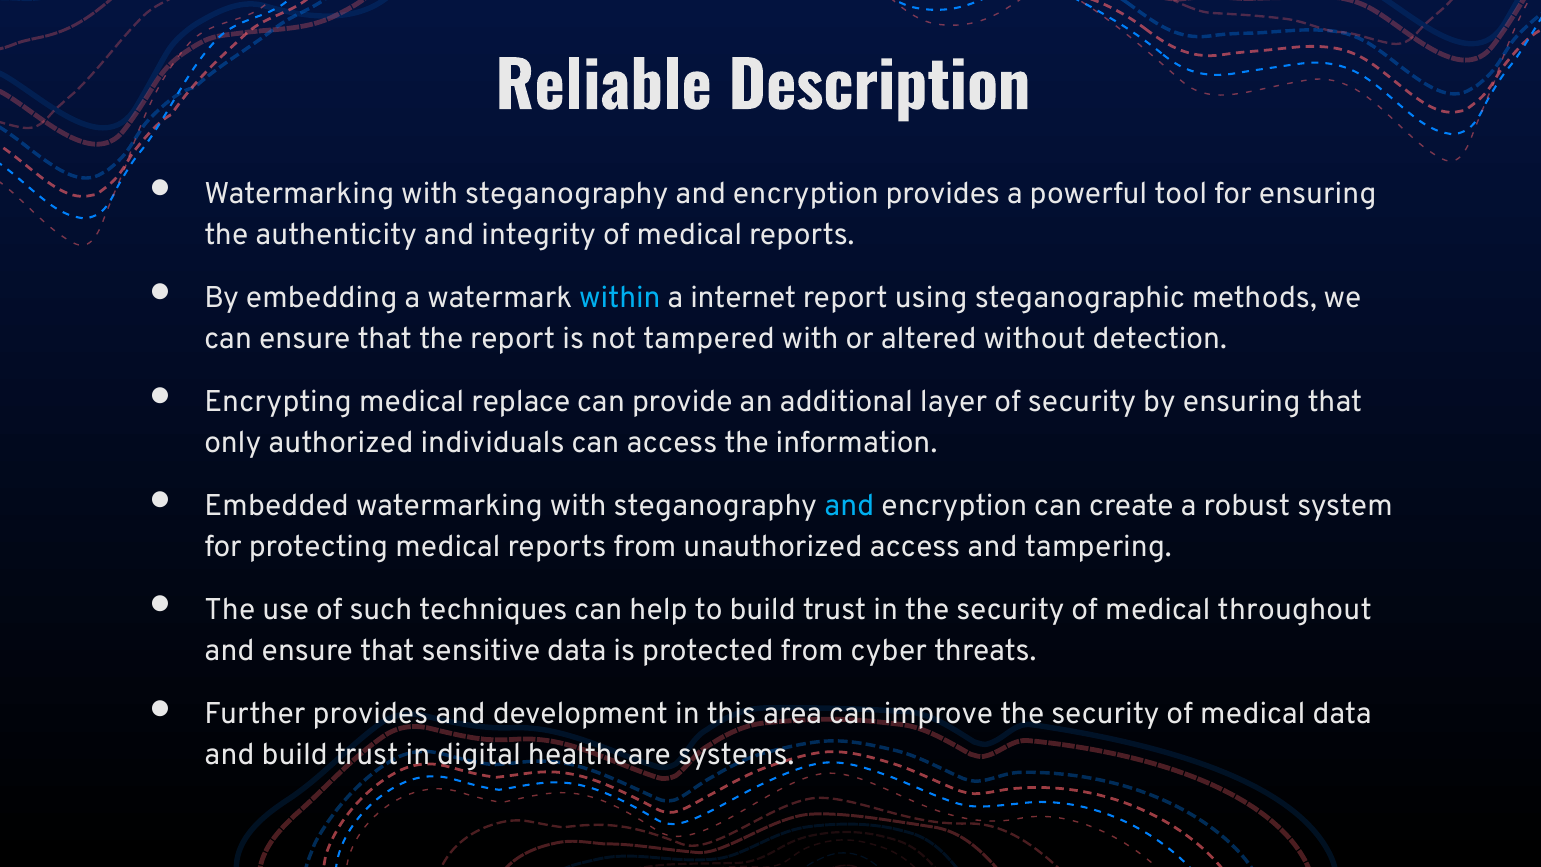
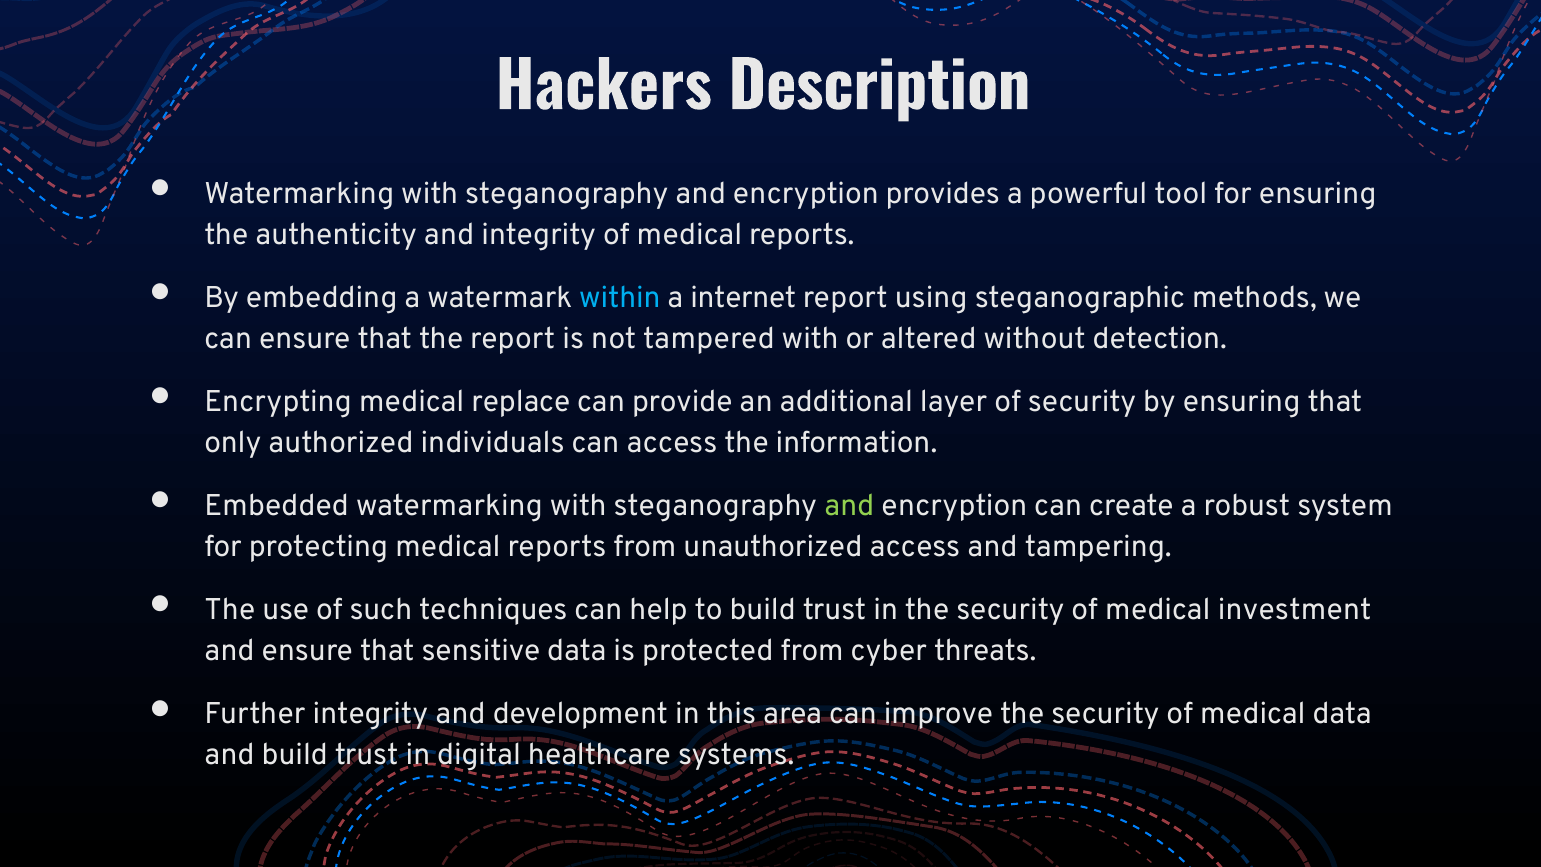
Reliable: Reliable -> Hackers
and at (849, 505) colour: light blue -> light green
throughout: throughout -> investment
Further provides: provides -> integrity
